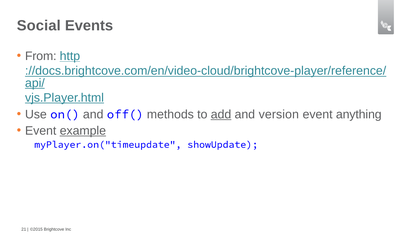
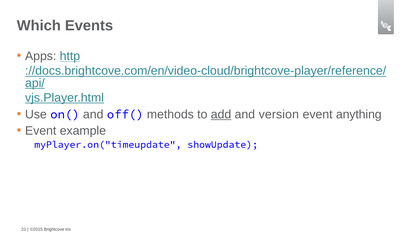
Social: Social -> Which
From: From -> Apps
example underline: present -> none
